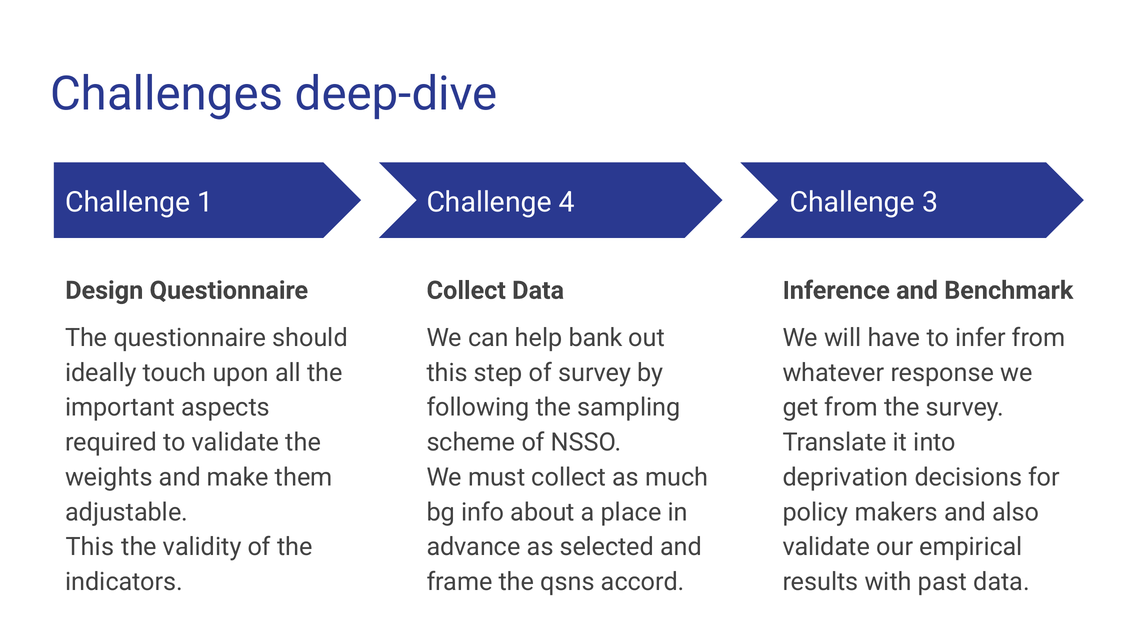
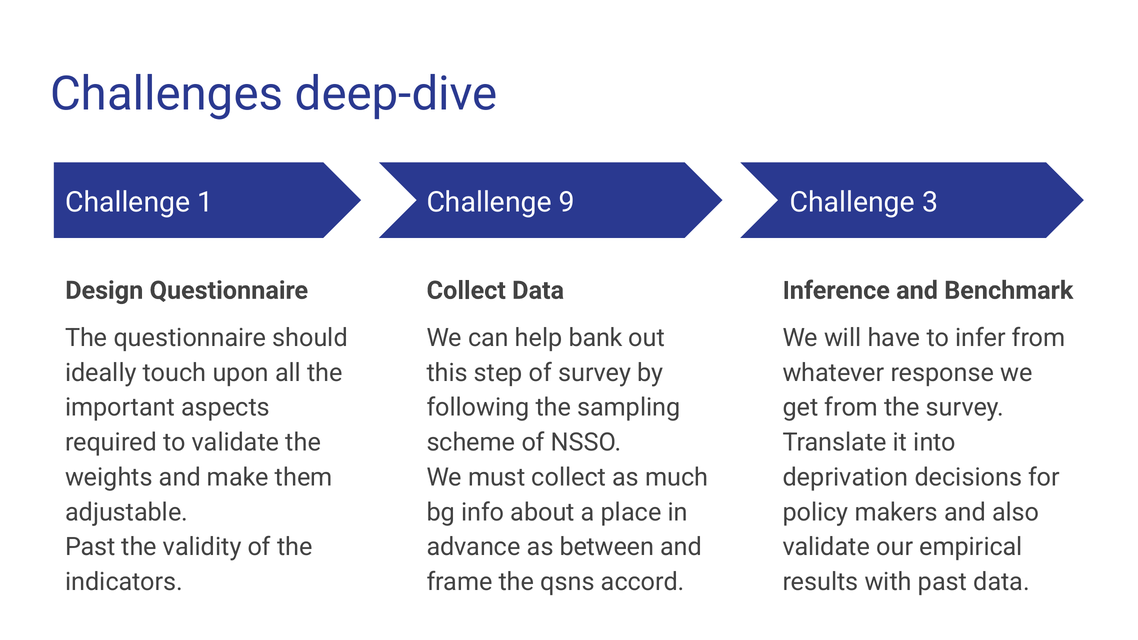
4: 4 -> 9
This at (90, 547): This -> Past
selected: selected -> between
